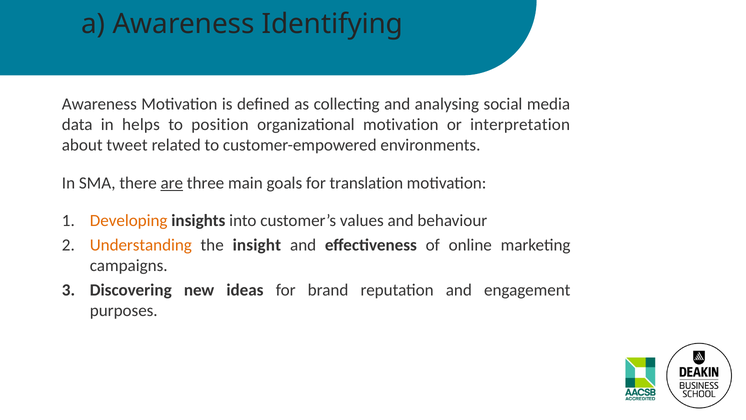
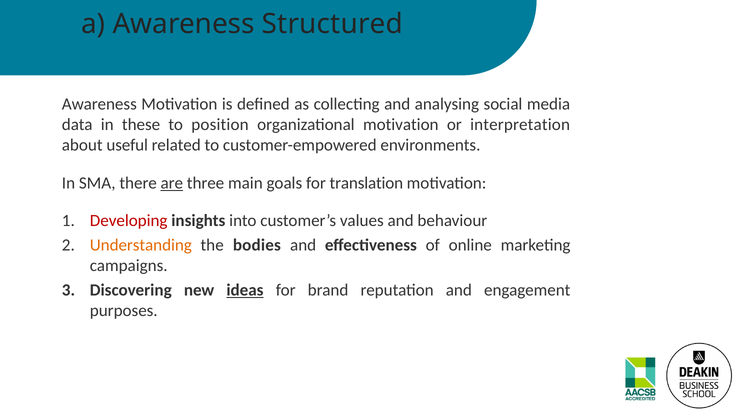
Identifying: Identifying -> Structured
helps: helps -> these
tweet: tweet -> useful
Developing colour: orange -> red
insight: insight -> bodies
ideas underline: none -> present
